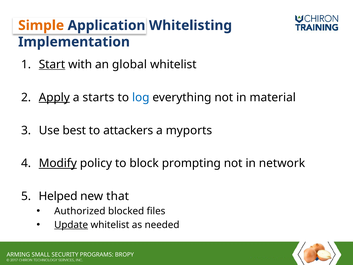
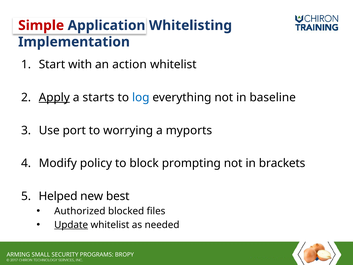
Simple colour: orange -> red
Start underline: present -> none
global: global -> action
material: material -> baseline
best: best -> port
attackers: attackers -> worrying
Modify underline: present -> none
network: network -> brackets
that: that -> best
